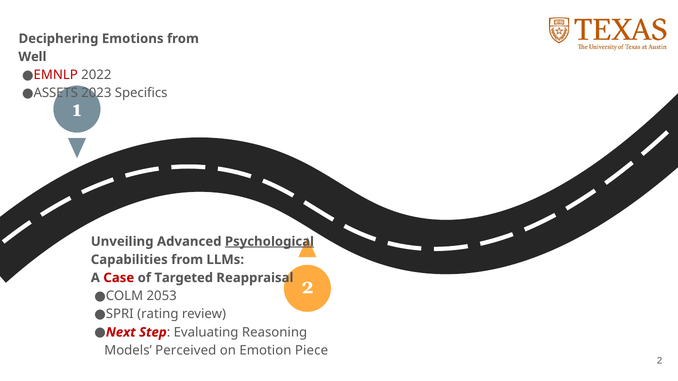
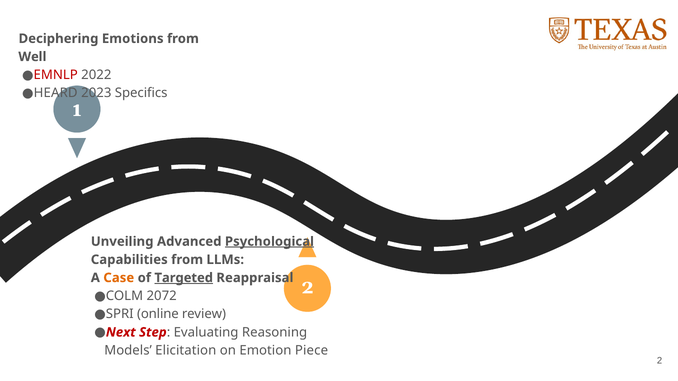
ASSETS: ASSETS -> HEARD
Case colour: red -> orange
Targeted underline: none -> present
2053: 2053 -> 2072
rating: rating -> online
Perceived: Perceived -> Elicitation
